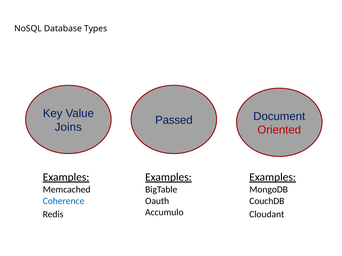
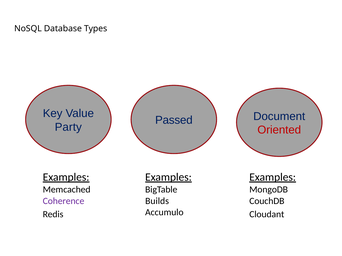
Joins: Joins -> Party
Coherence colour: blue -> purple
Oauth: Oauth -> Builds
